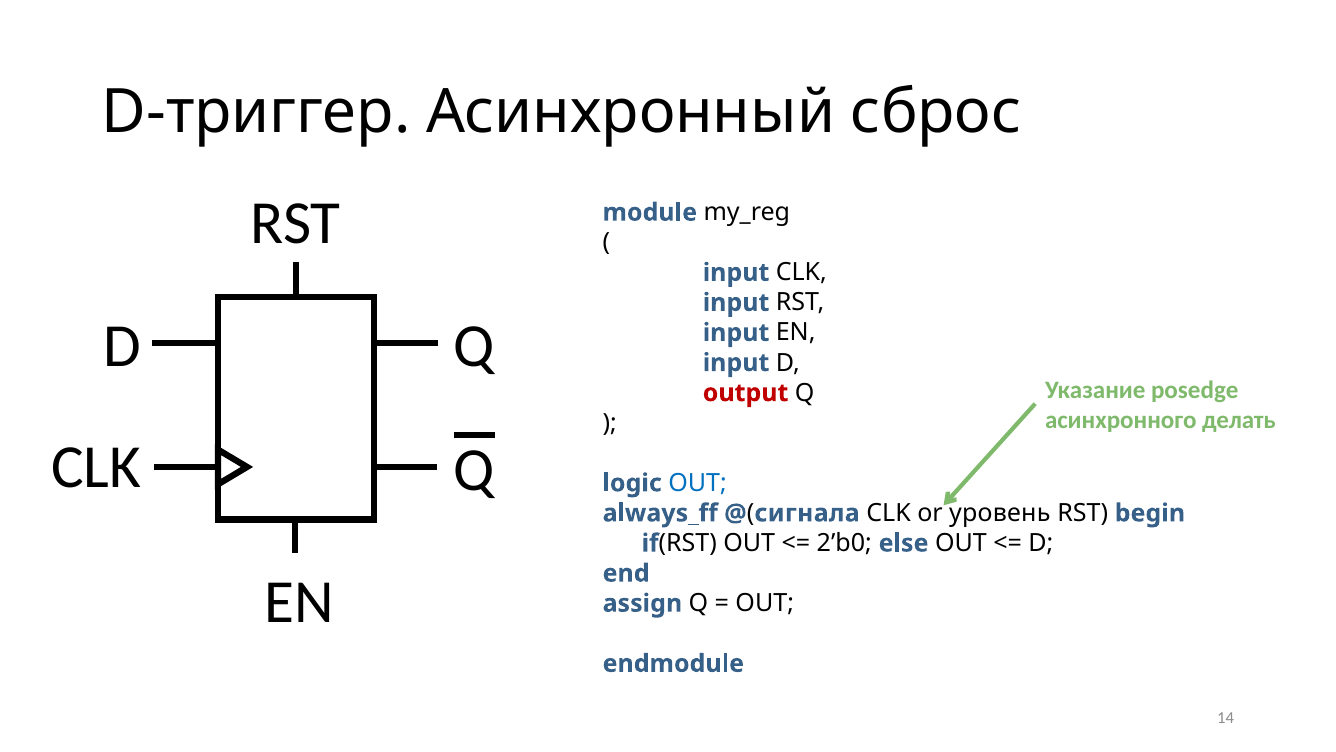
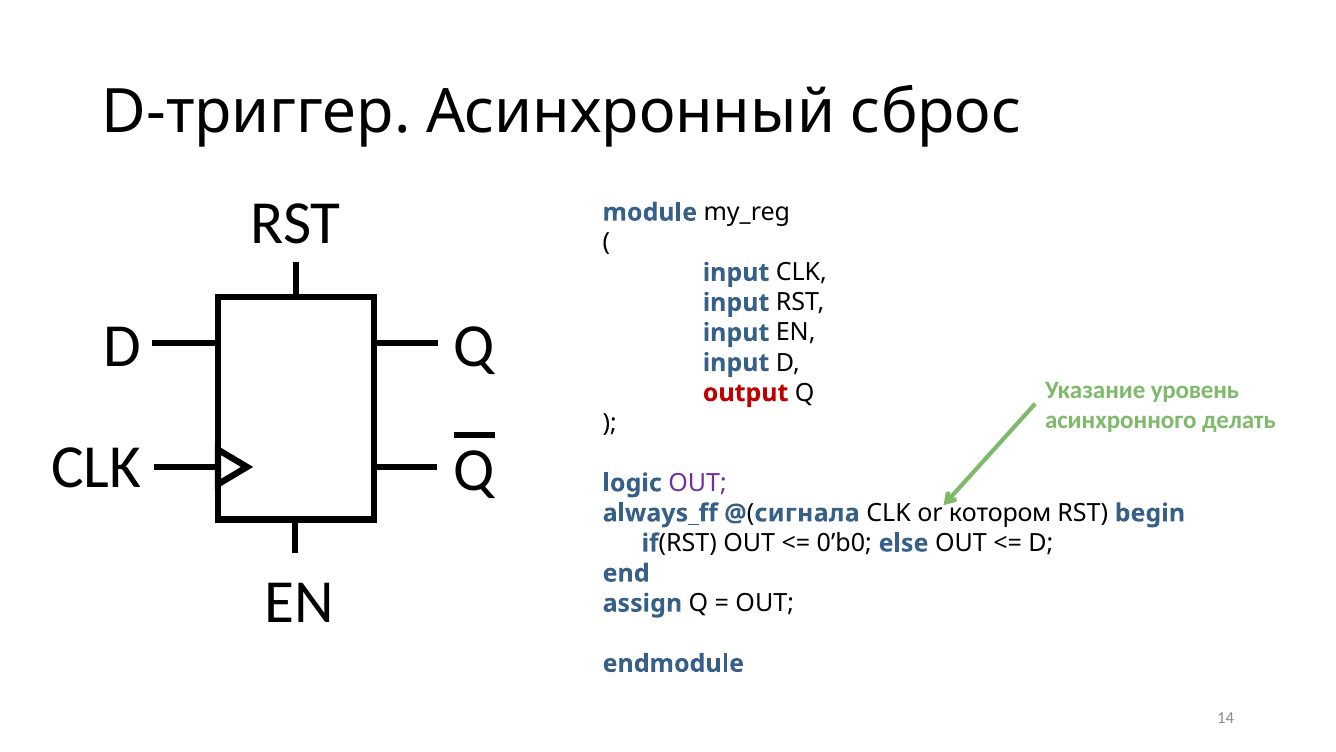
posedge: posedge -> уровень
OUT at (698, 483) colour: blue -> purple
уровень: уровень -> котором
2’b0: 2’b0 -> 0’b0
